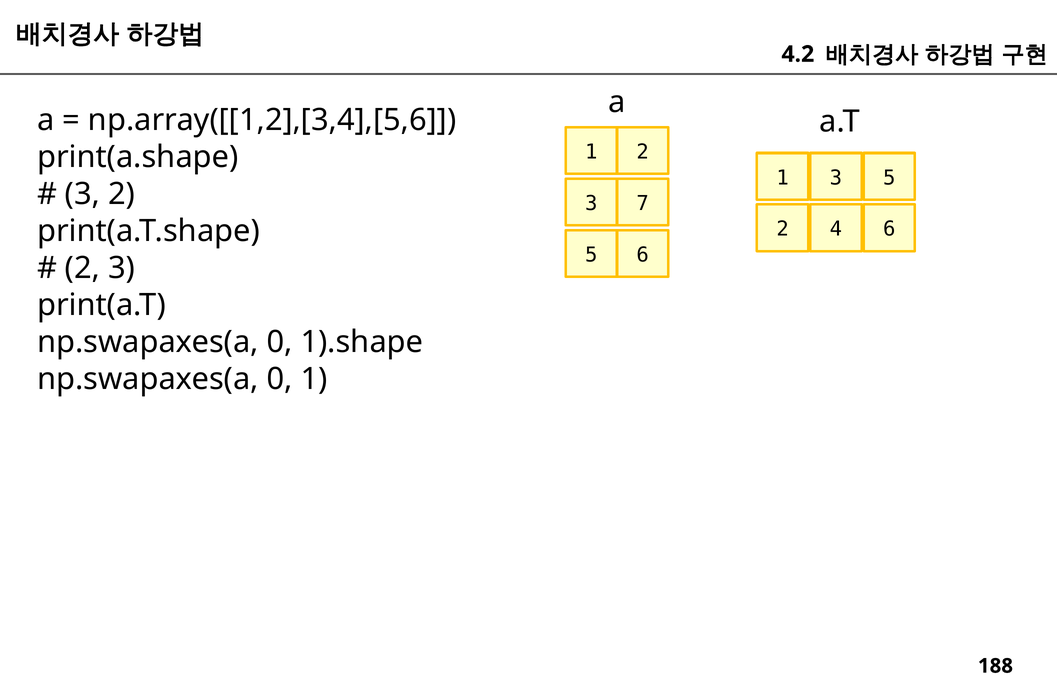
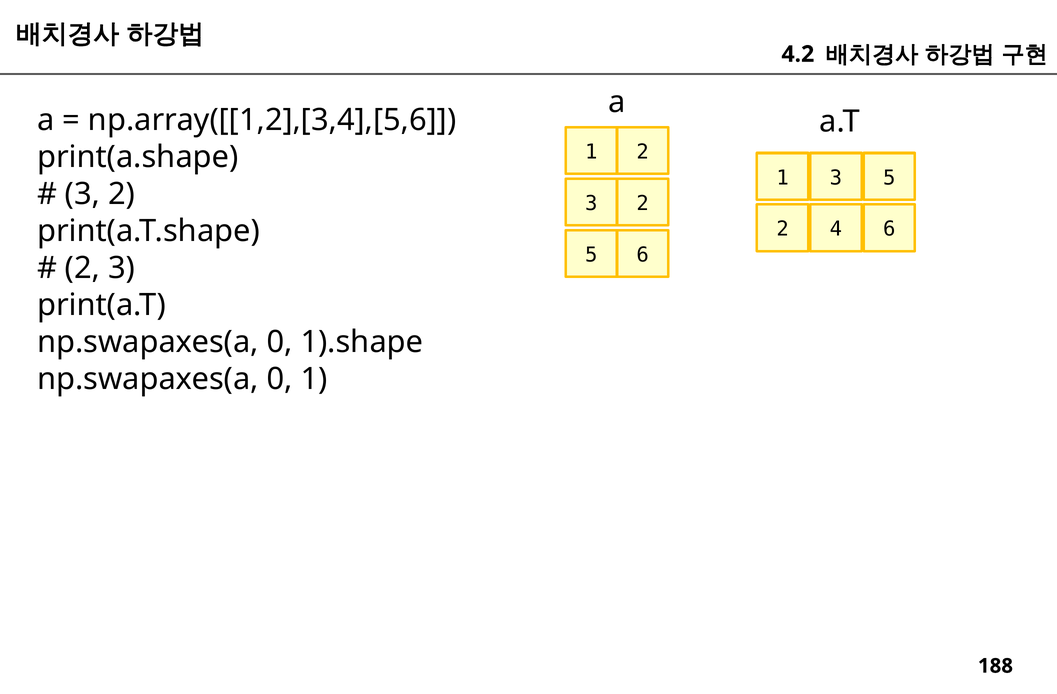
7 at (643, 204): 7 -> 2
